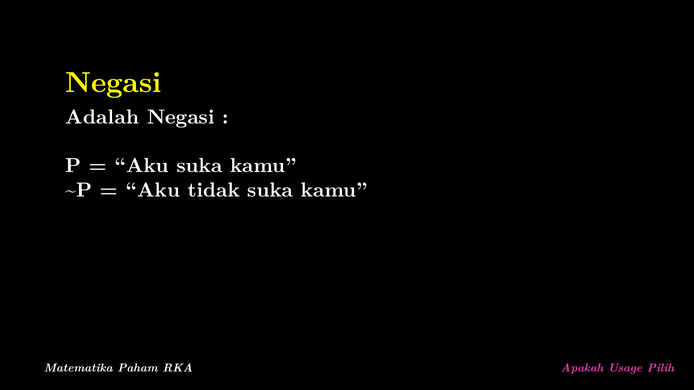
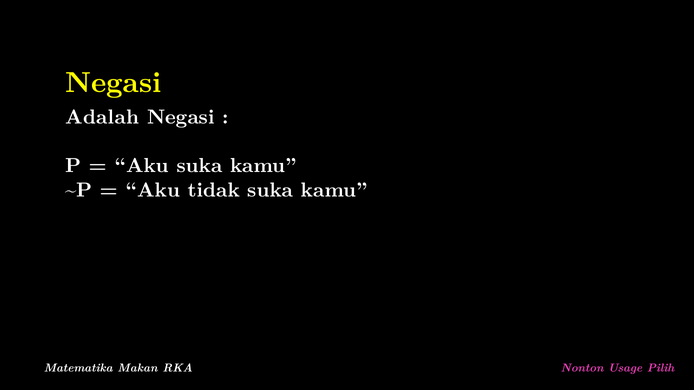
Paham: Paham -> Makan
Apakah: Apakah -> Nonton
